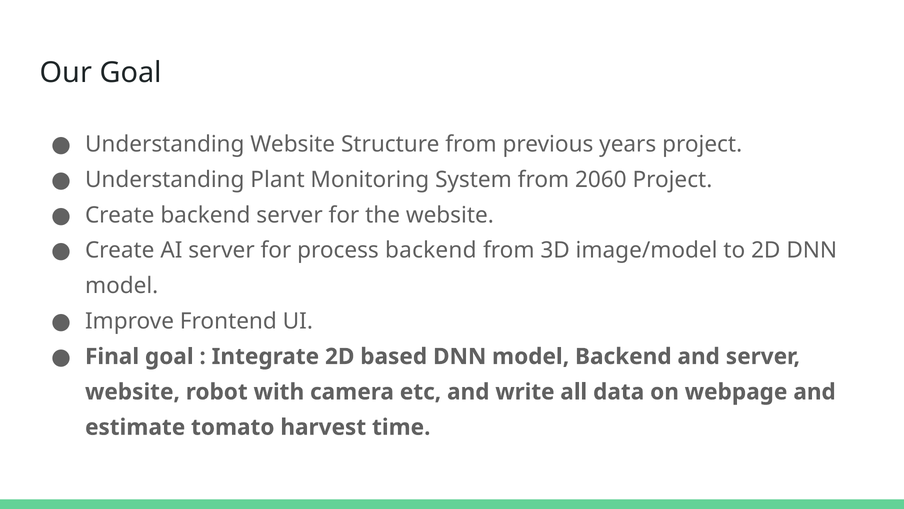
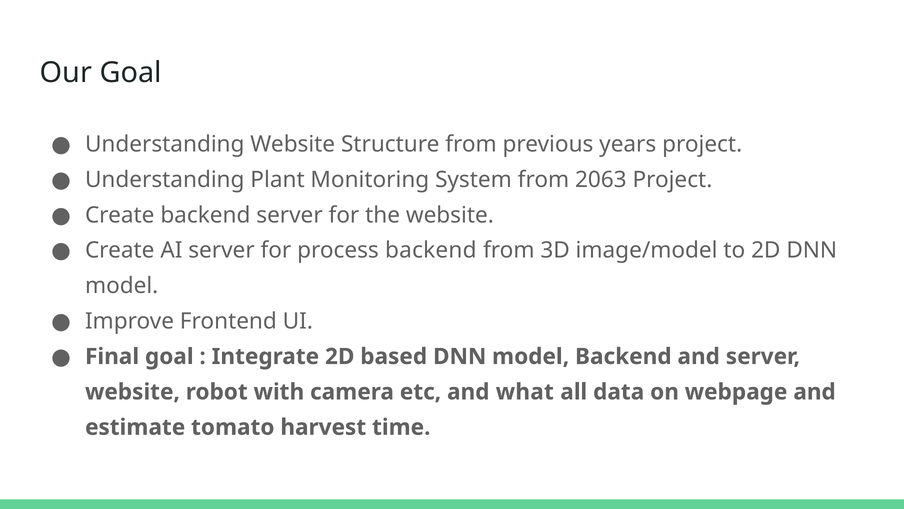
2060: 2060 -> 2063
write: write -> what
